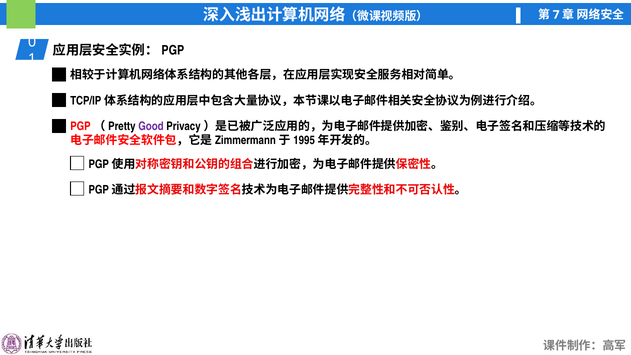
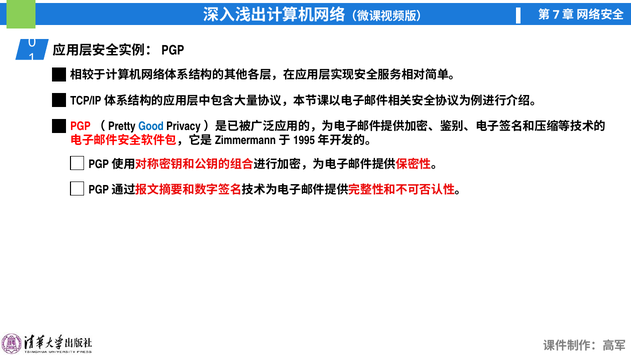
Good colour: purple -> blue
